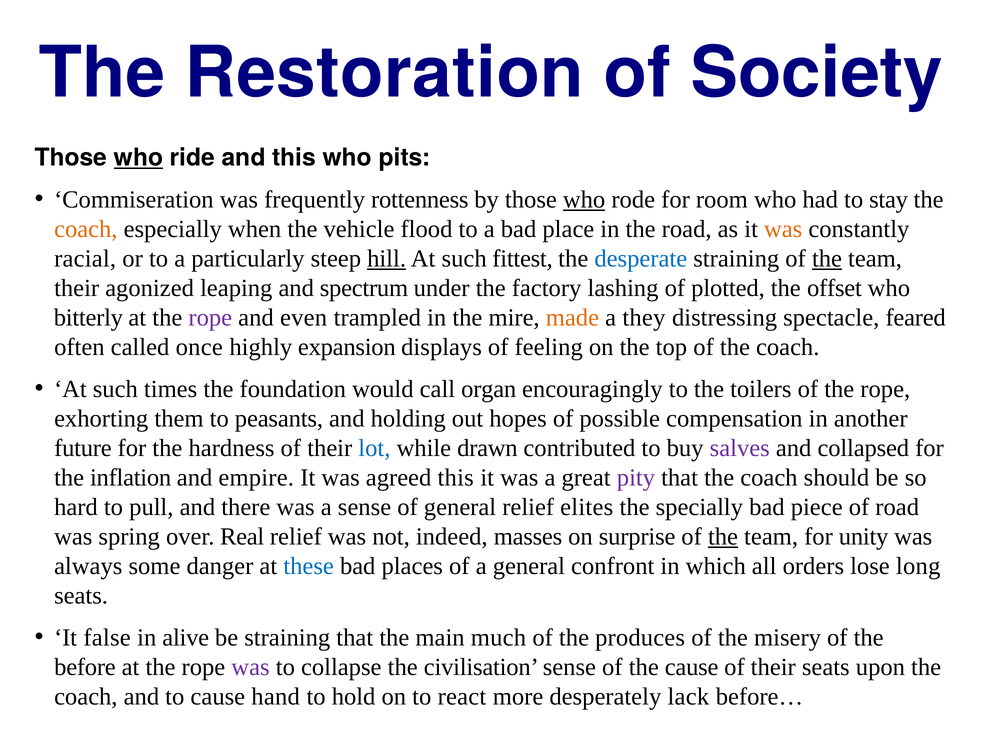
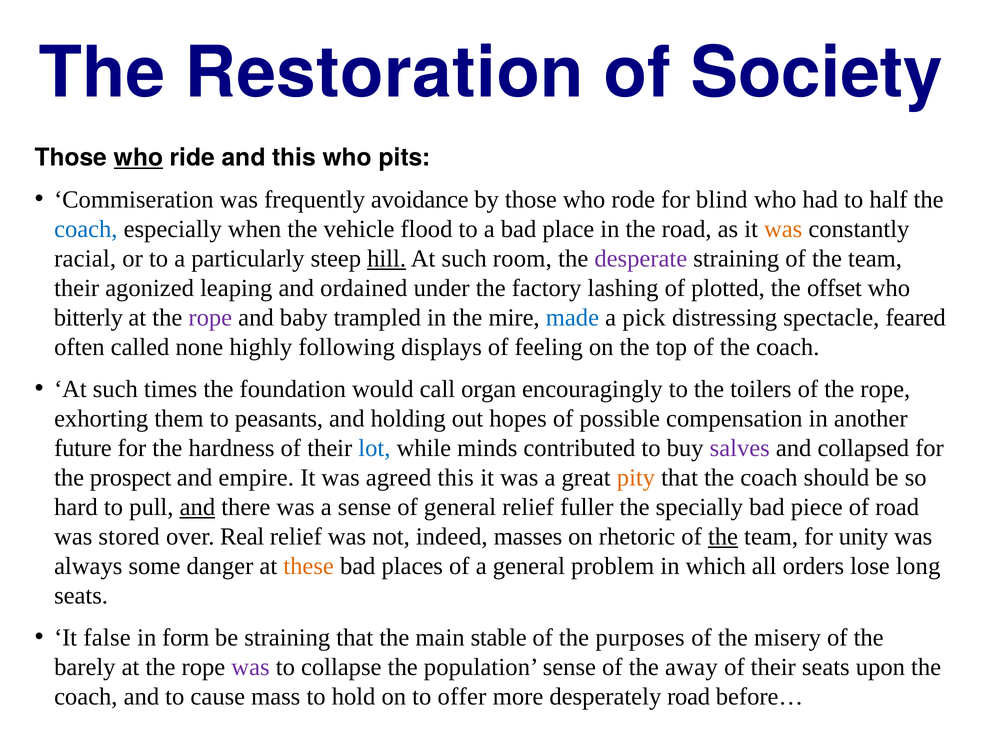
rottenness: rottenness -> avoidance
who at (584, 200) underline: present -> none
room: room -> blind
stay: stay -> half
coach at (86, 229) colour: orange -> blue
fittest: fittest -> room
desperate colour: blue -> purple
the at (827, 259) underline: present -> none
spectrum: spectrum -> ordained
even: even -> baby
made colour: orange -> blue
they: they -> pick
once: once -> none
expansion: expansion -> following
drawn: drawn -> minds
inflation: inflation -> prospect
pity colour: purple -> orange
and at (197, 507) underline: none -> present
elites: elites -> fuller
spring: spring -> stored
surprise: surprise -> rhetoric
these colour: blue -> orange
confront: confront -> problem
alive: alive -> form
much: much -> stable
produces: produces -> purposes
before: before -> barely
civilisation: civilisation -> population
the cause: cause -> away
hand: hand -> mass
react: react -> offer
desperately lack: lack -> road
